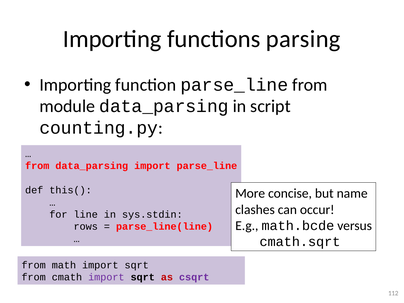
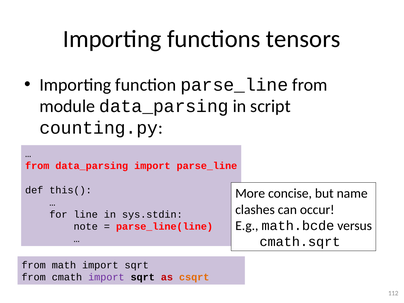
parsing: parsing -> tensors
rows: rows -> note
csqrt colour: purple -> orange
